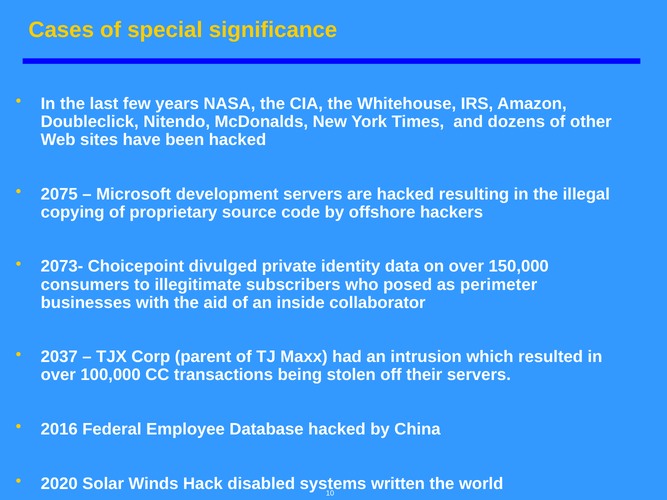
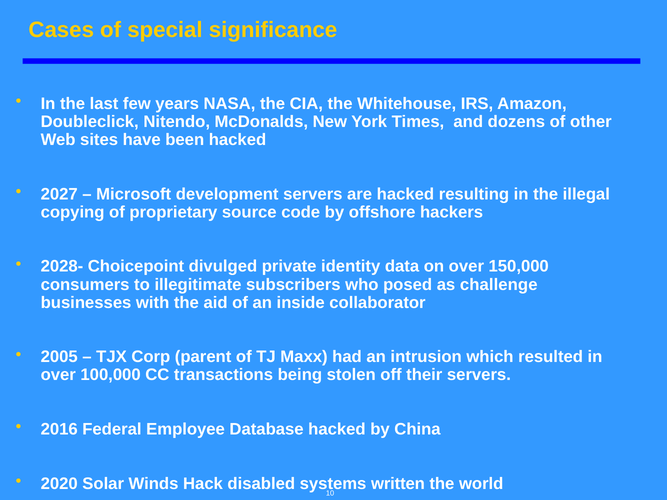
2075: 2075 -> 2027
2073-: 2073- -> 2028-
perimeter: perimeter -> challenge
2037: 2037 -> 2005
